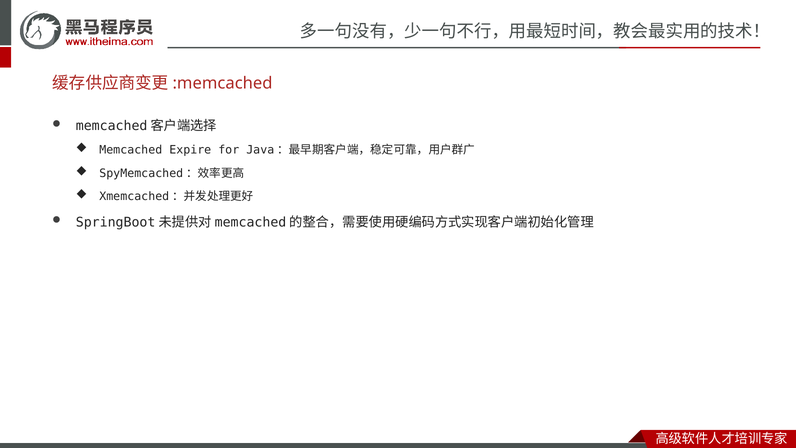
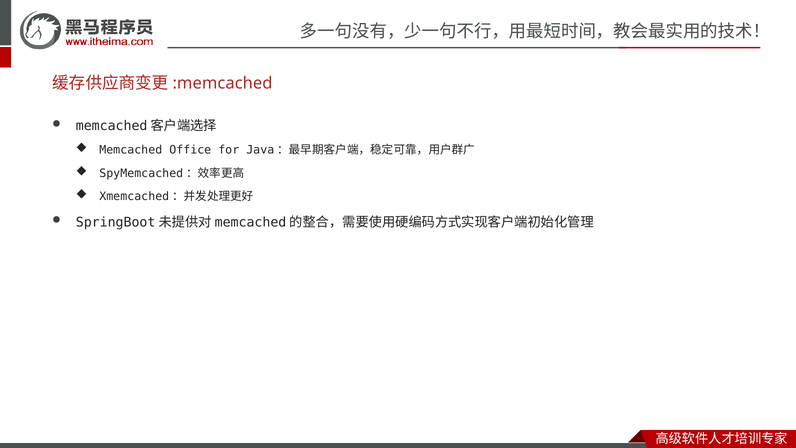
Expire: Expire -> Office
